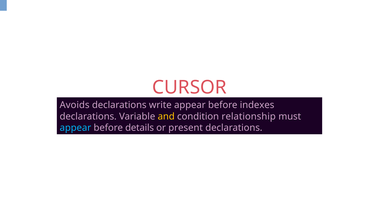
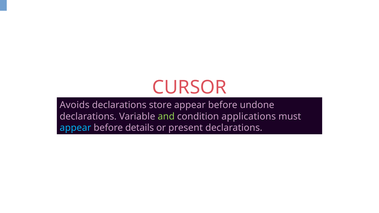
write: write -> store
indexes: indexes -> undone
and colour: yellow -> light green
relationship: relationship -> applications
